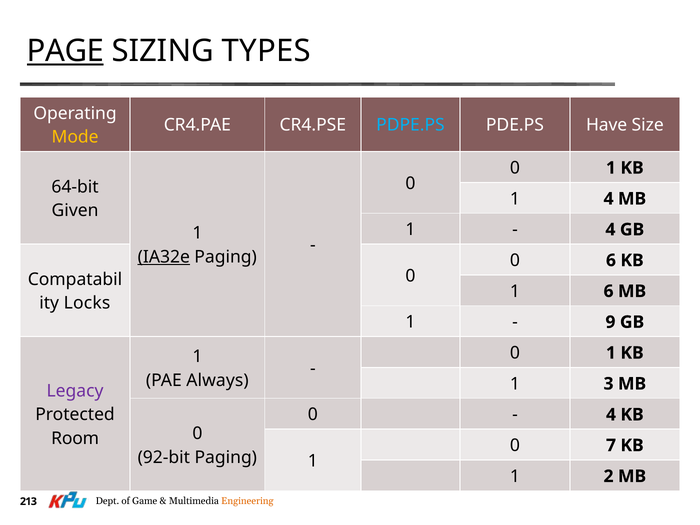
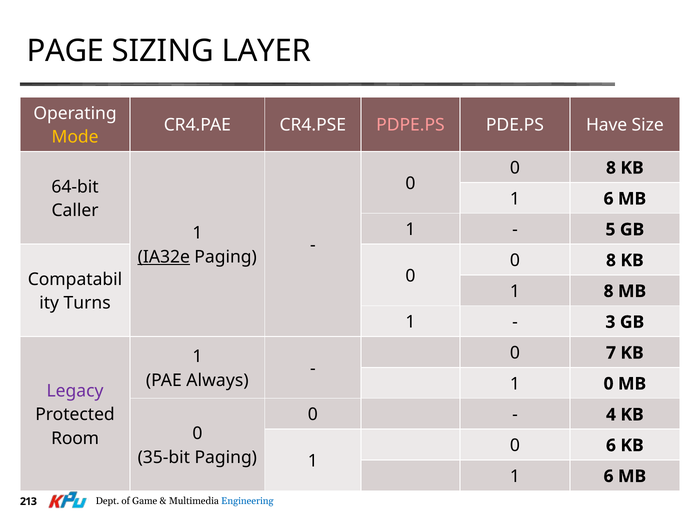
PAGE underline: present -> none
TYPES: TYPES -> LAYER
PDPE.PS colour: light blue -> pink
1 at (611, 168): 1 -> 8
4 at (609, 199): 4 -> 6
Given: Given -> Caller
4 at (610, 230): 4 -> 5
6 at (611, 260): 6 -> 8
1 6: 6 -> 8
Locks: Locks -> Turns
9: 9 -> 3
1 at (611, 353): 1 -> 7
3 at (609, 384): 3 -> 0
0 7: 7 -> 6
92-bit: 92-bit -> 35-bit
2 at (609, 476): 2 -> 6
Engineering colour: orange -> blue
